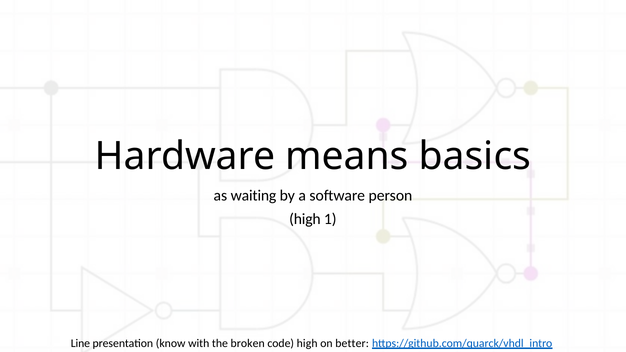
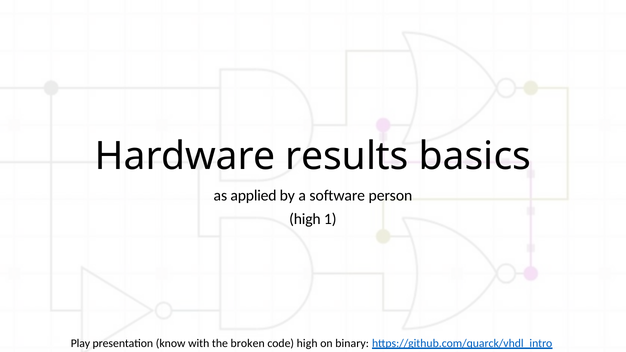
means: means -> results
waiting: waiting -> applied
Line: Line -> Play
better: better -> binary
